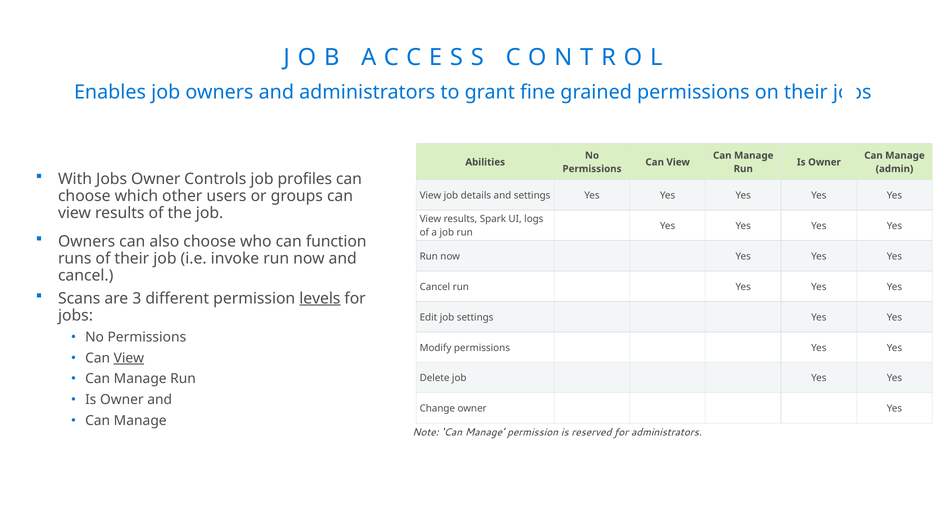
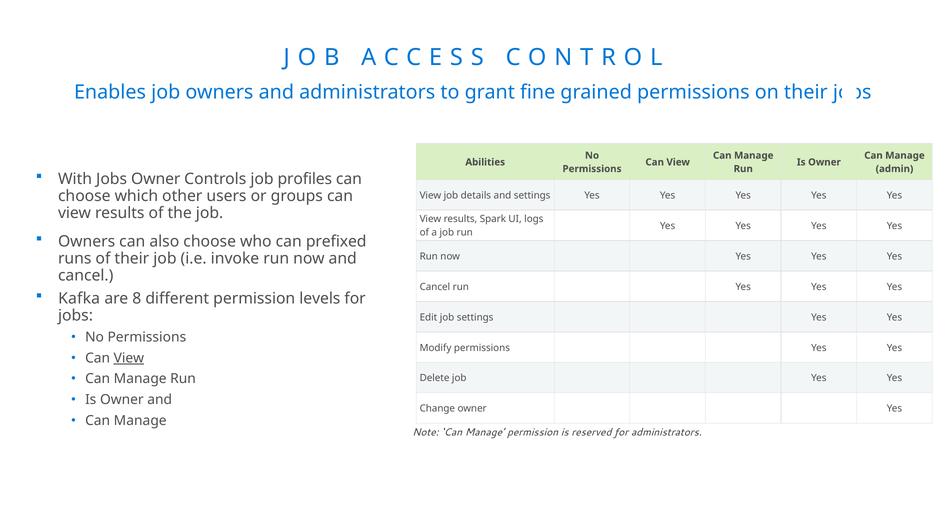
function: function -> prefixed
Scans: Scans -> Kafka
3: 3 -> 8
levels underline: present -> none
